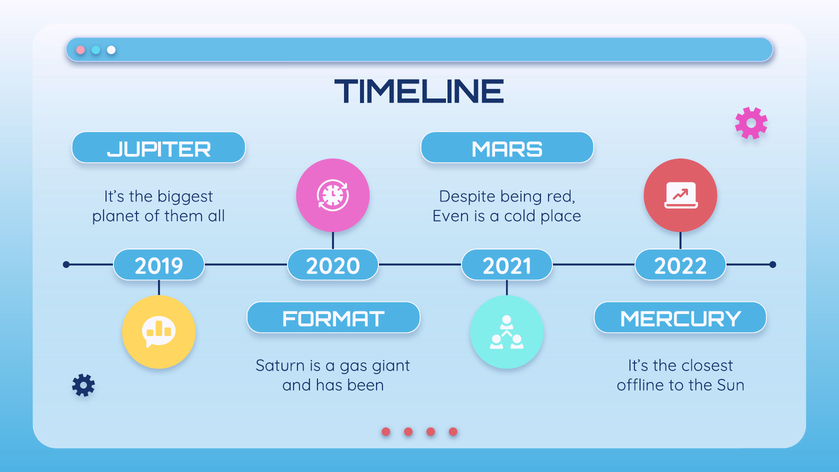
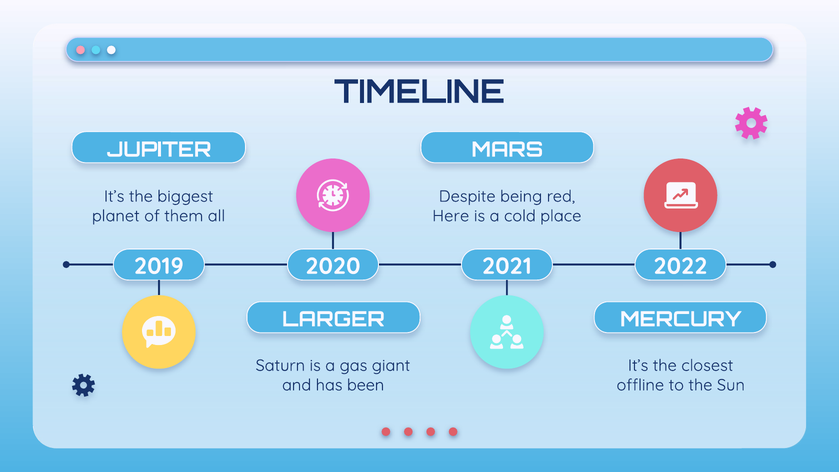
Even: Even -> Here
FORMAT: FORMAT -> LARGER
